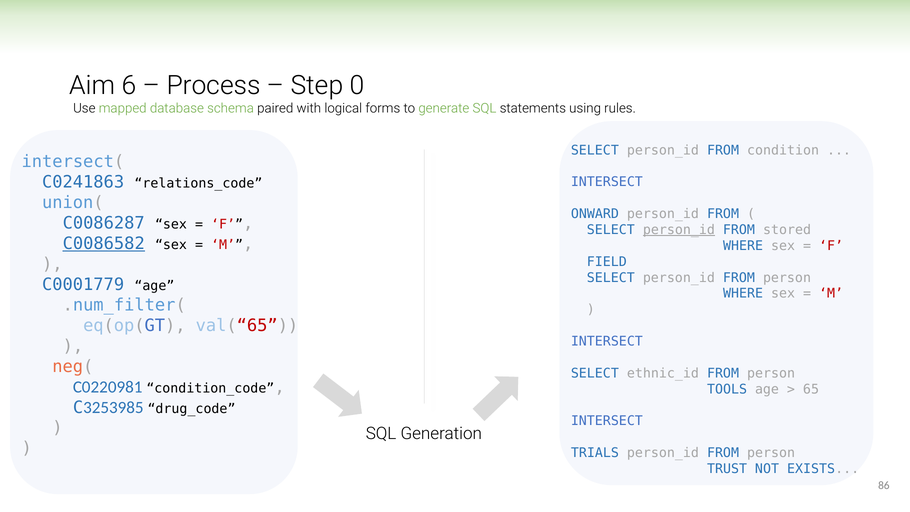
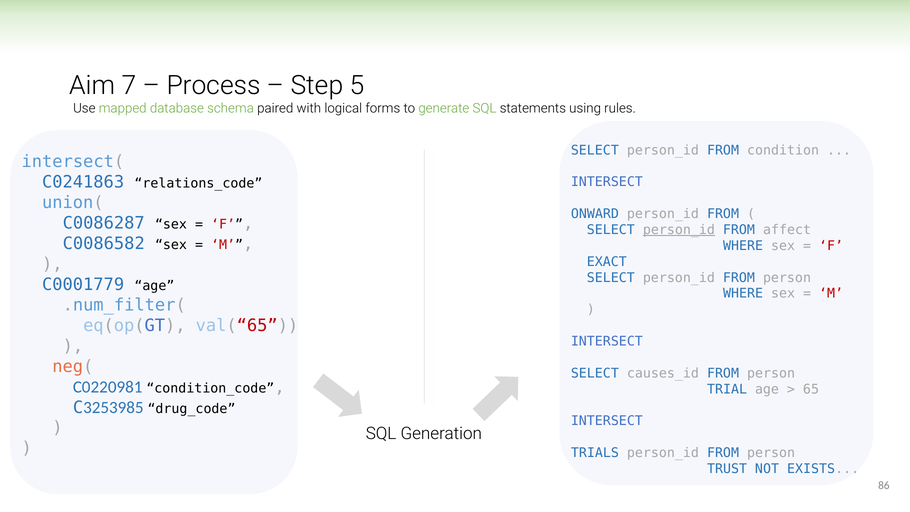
6: 6 -> 7
0: 0 -> 5
stored: stored -> affect
C0086582 underline: present -> none
FIELD: FIELD -> EXACT
ethnic_id: ethnic_id -> causes_id
TOOLS: TOOLS -> TRIAL
